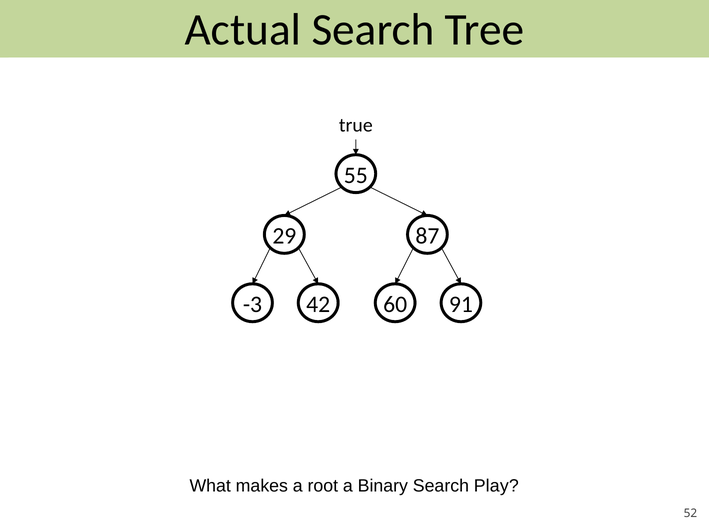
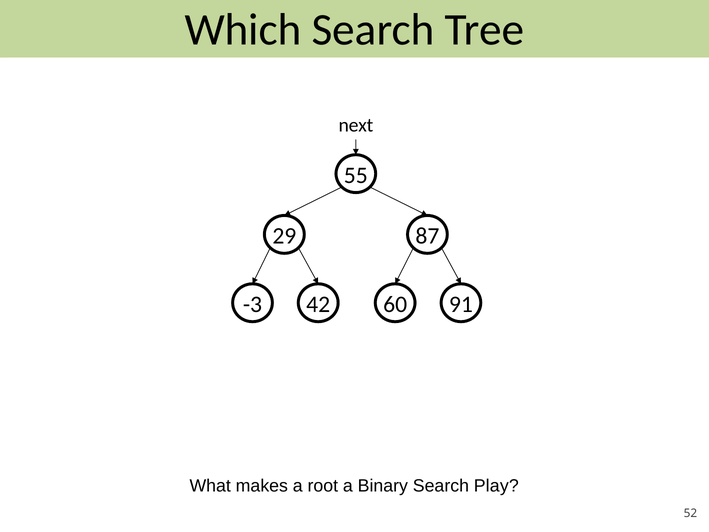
Actual: Actual -> Which
true: true -> next
